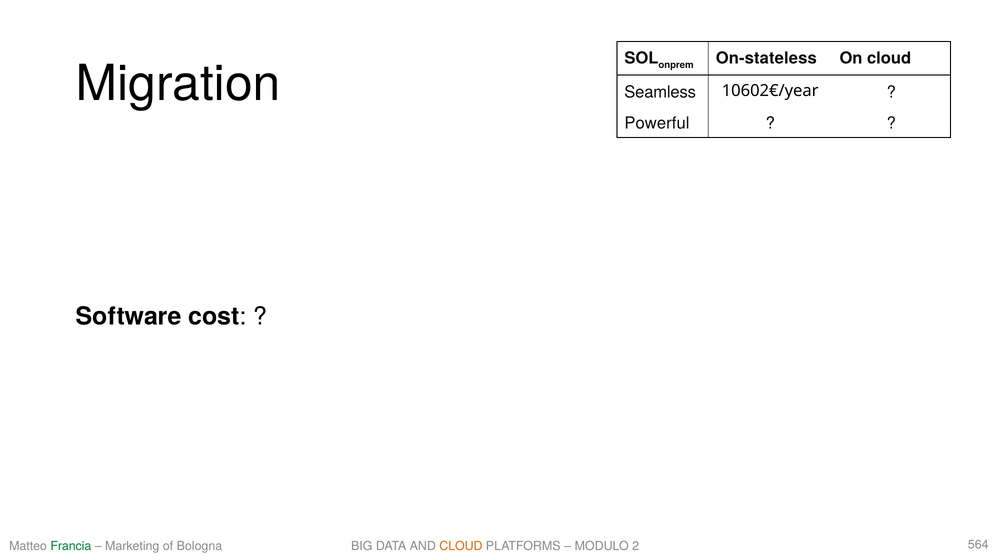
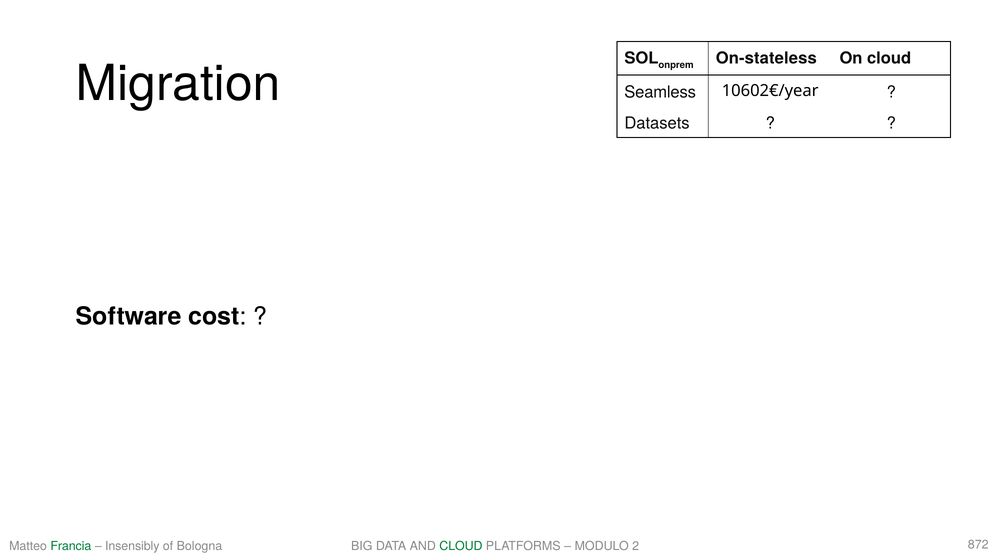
Powerful: Powerful -> Datasets
Marketing: Marketing -> Insensibly
CLOUD at (461, 546) colour: orange -> green
564: 564 -> 872
